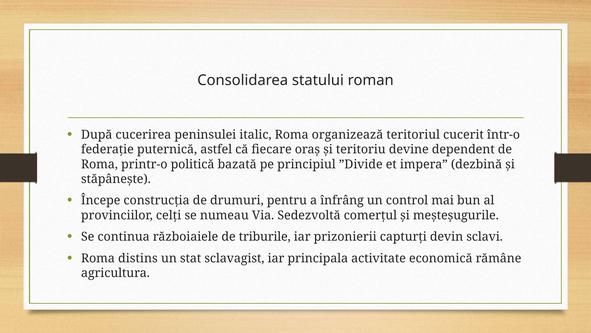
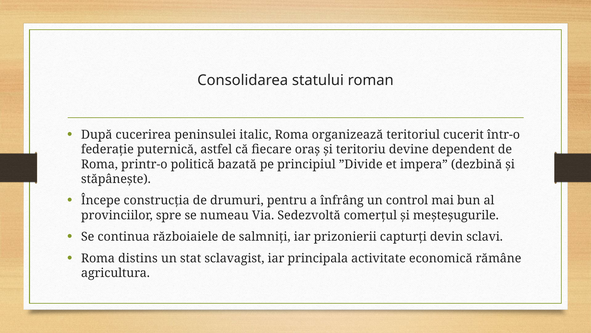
celți: celți -> spre
triburile: triburile -> salmniți
